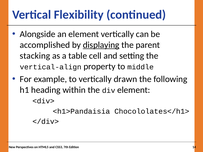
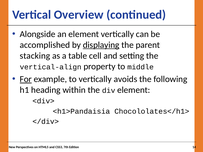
Flexibility: Flexibility -> Overview
For underline: none -> present
drawn: drawn -> avoids
